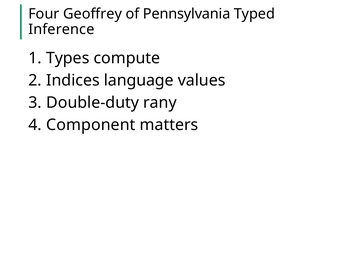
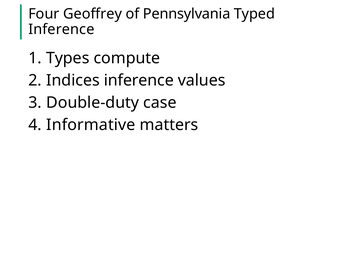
Indices language: language -> inference
rany: rany -> case
Component: Component -> Informative
